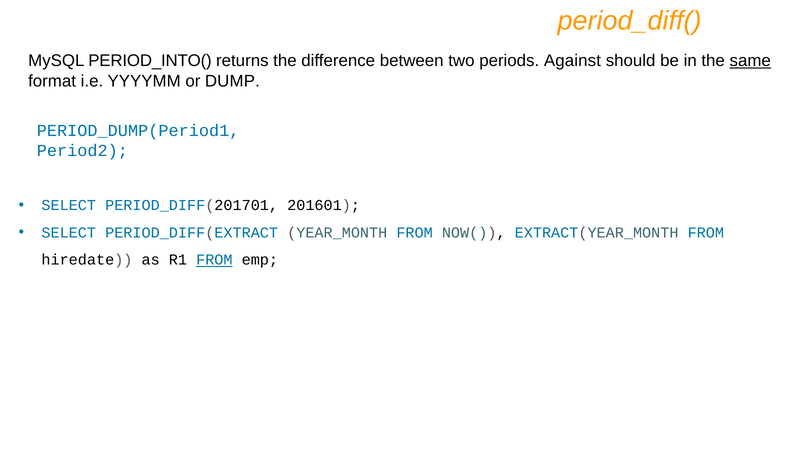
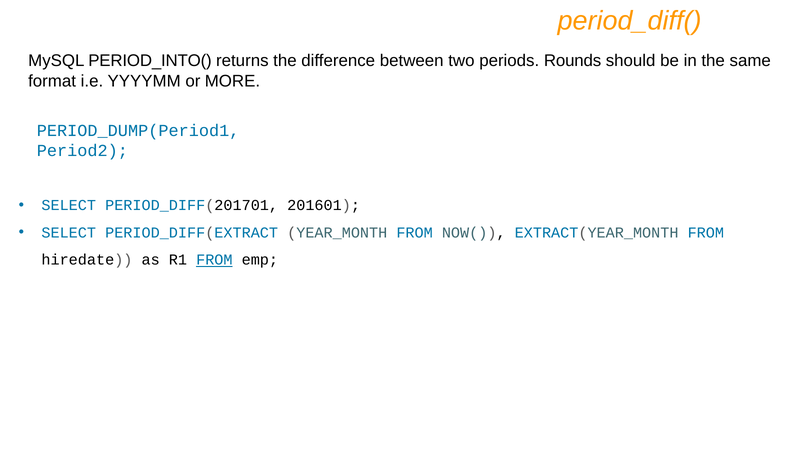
Against: Against -> Rounds
same underline: present -> none
DUMP: DUMP -> MORE
